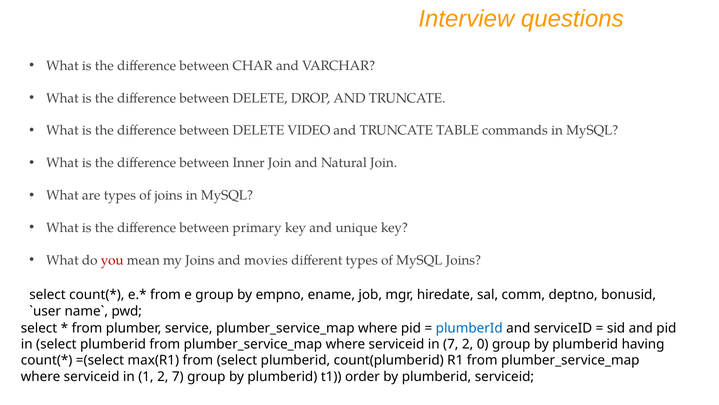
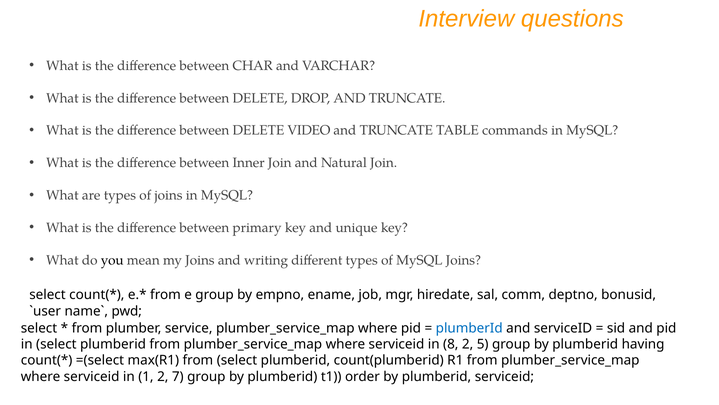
you colour: red -> black
movies: movies -> writing
in 7: 7 -> 8
0: 0 -> 5
